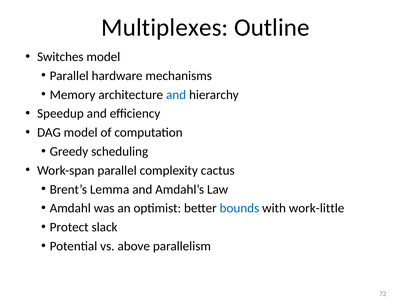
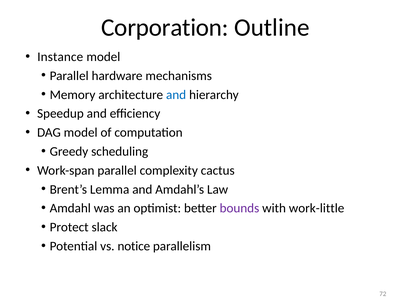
Multiplexes: Multiplexes -> Corporation
Switches: Switches -> Instance
bounds colour: blue -> purple
above: above -> notice
